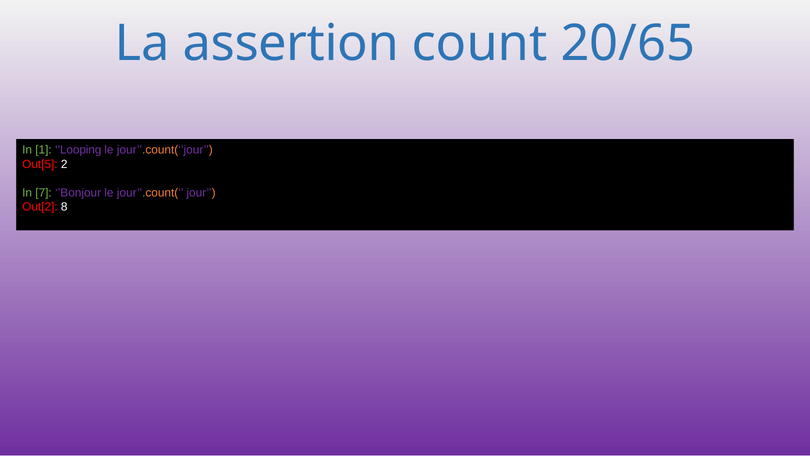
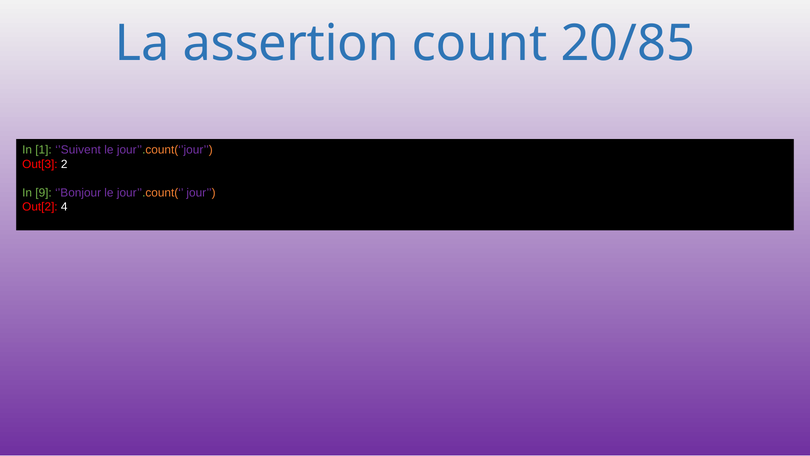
20/65: 20/65 -> 20/85
’Looping: ’Looping -> ’Suivent
Out[5: Out[5 -> Out[3
7: 7 -> 9
8: 8 -> 4
